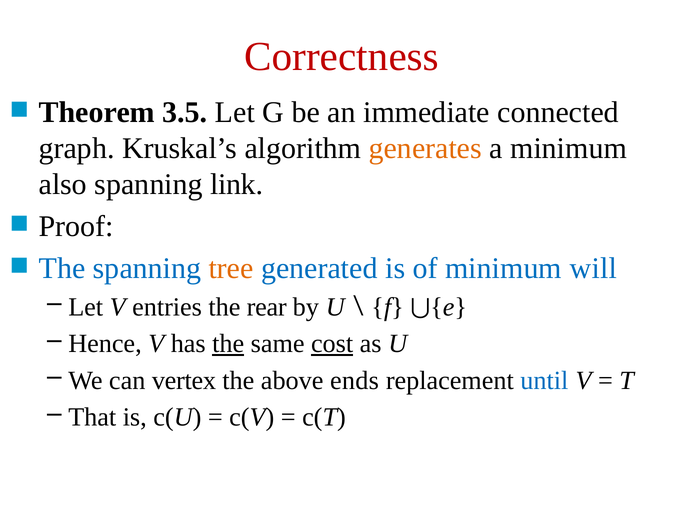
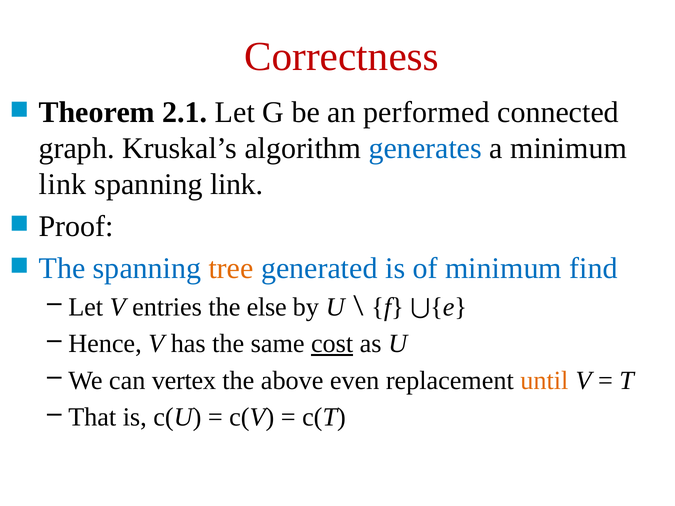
3.5: 3.5 -> 2.1
immediate: immediate -> performed
generates colour: orange -> blue
also at (63, 184): also -> link
will: will -> find
rear: rear -> else
the at (228, 344) underline: present -> none
ends: ends -> even
until colour: blue -> orange
